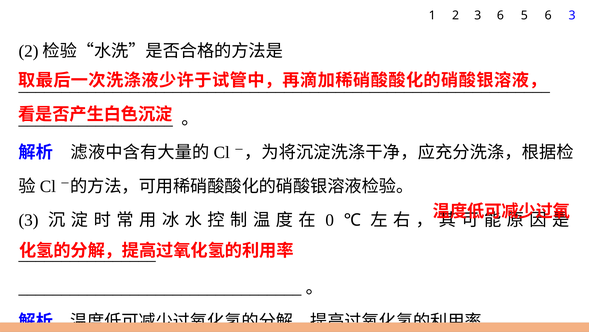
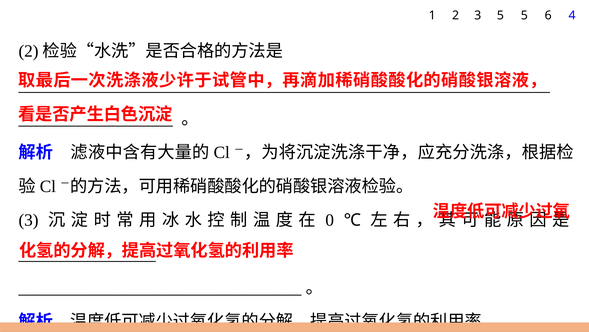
3 6: 6 -> 5
6 3: 3 -> 4
